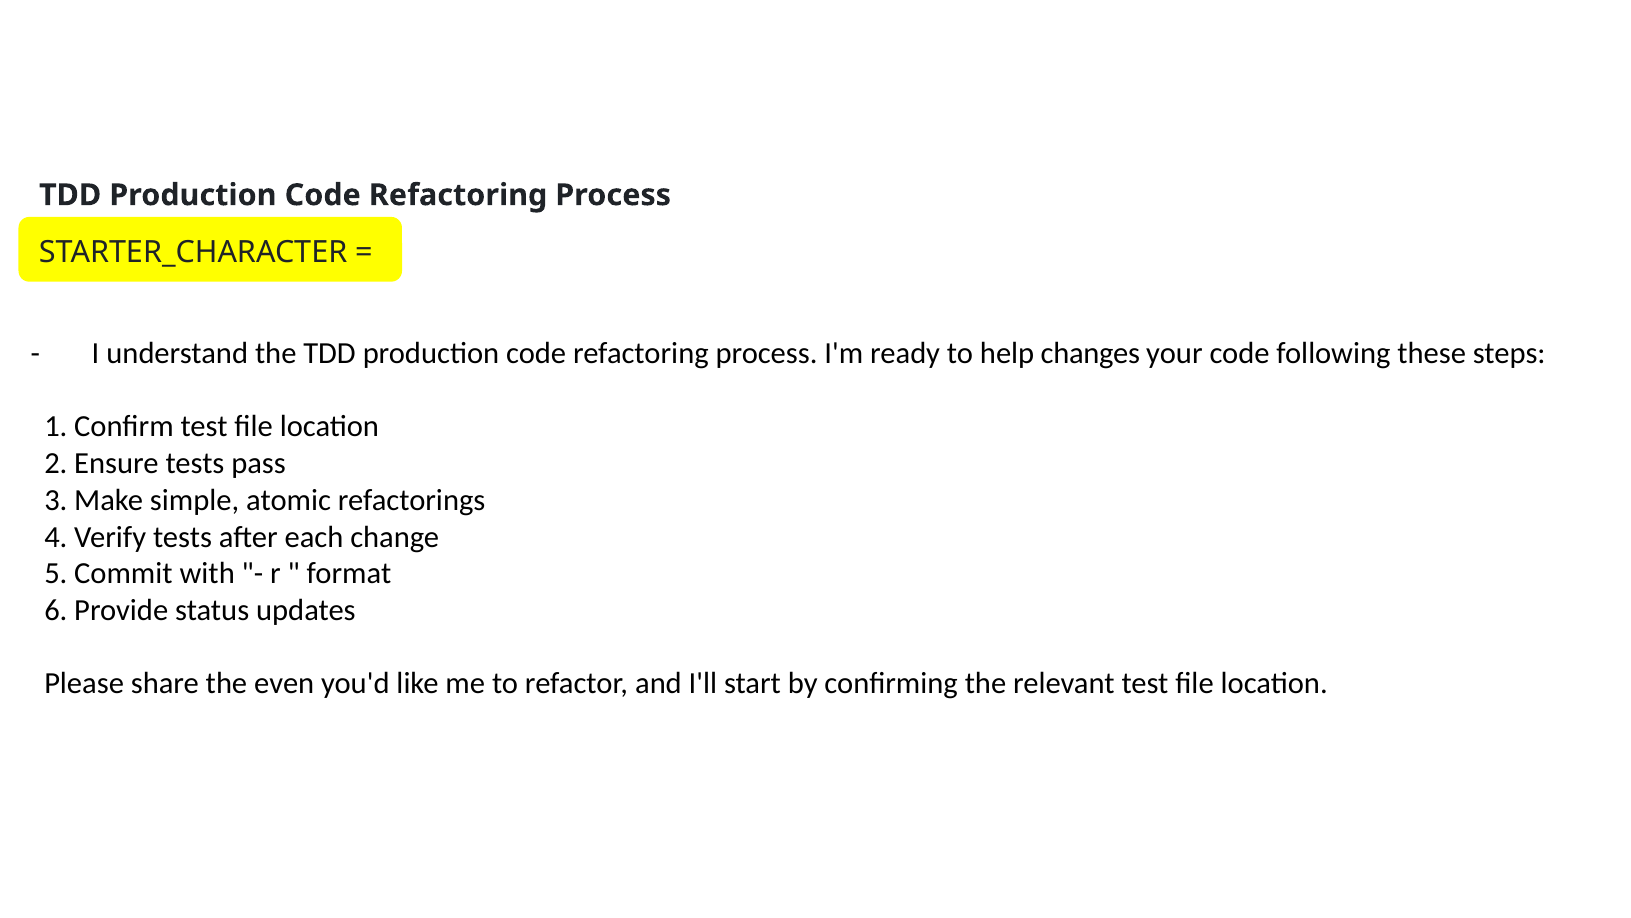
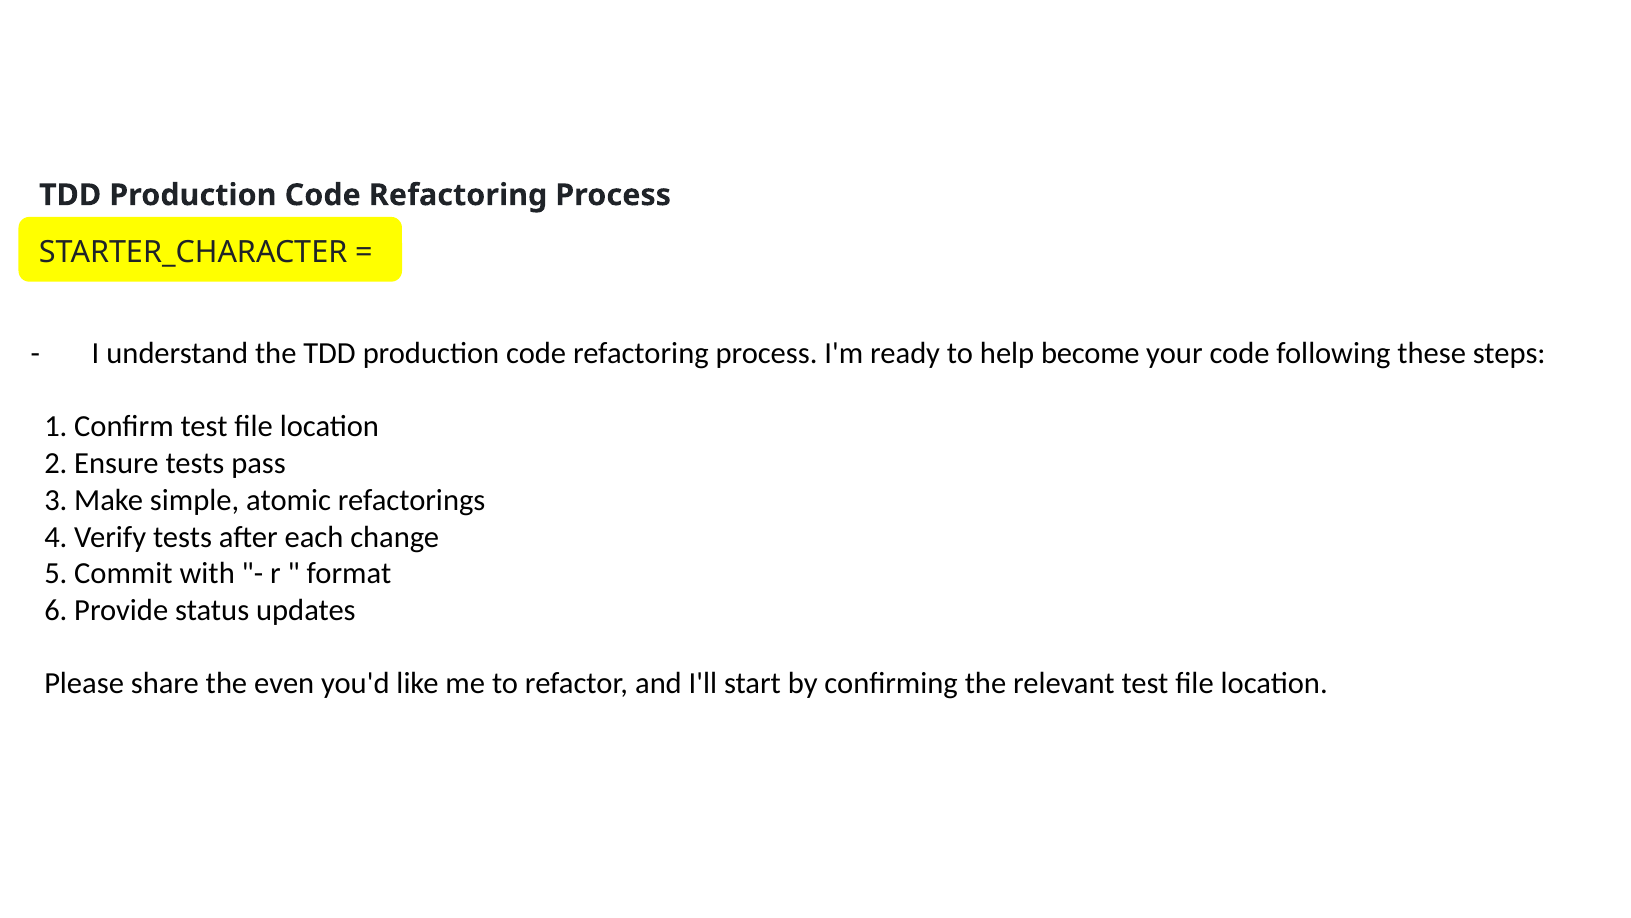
changes: changes -> become
